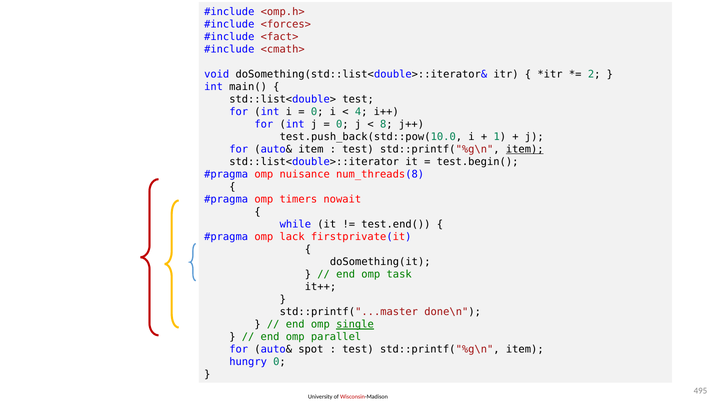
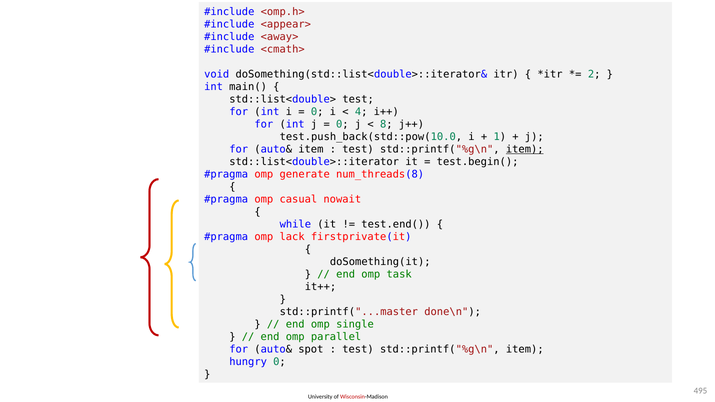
<forces>: <forces> -> <appear>
<fact>: <fact> -> <away>
nuisance: nuisance -> generate
timers: timers -> casual
single underline: present -> none
